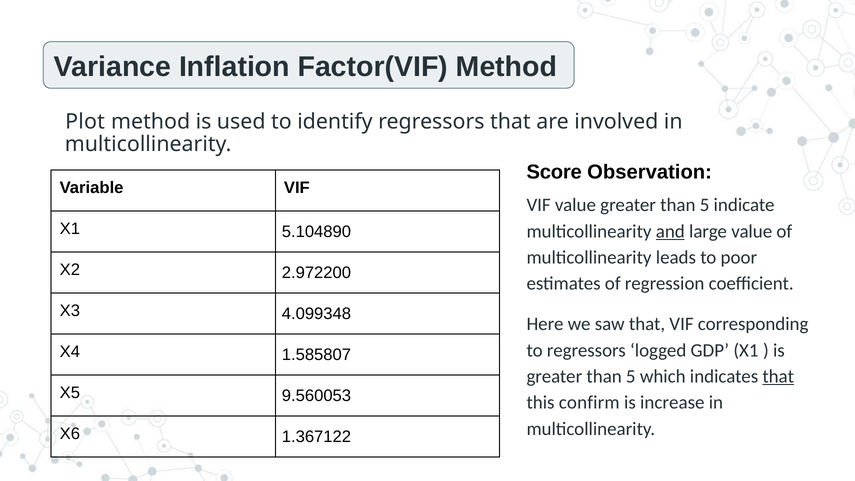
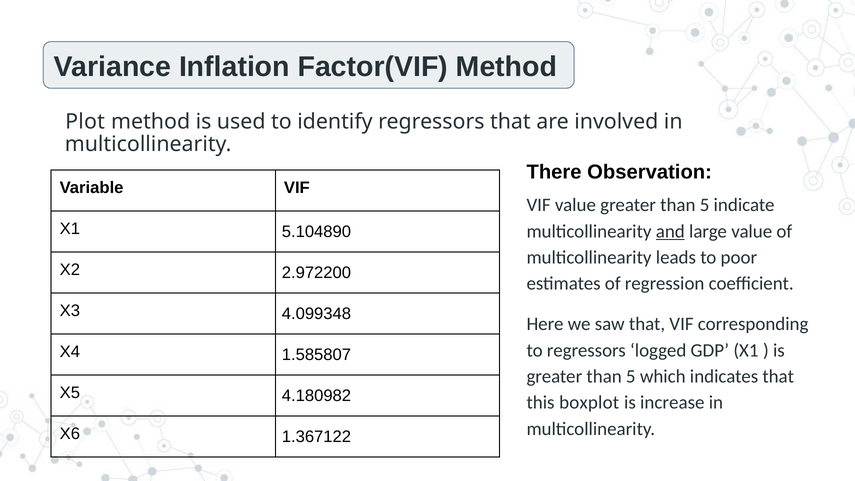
Score: Score -> There
that at (778, 376) underline: present -> none
9.560053: 9.560053 -> 4.180982
confirm: confirm -> boxplot
